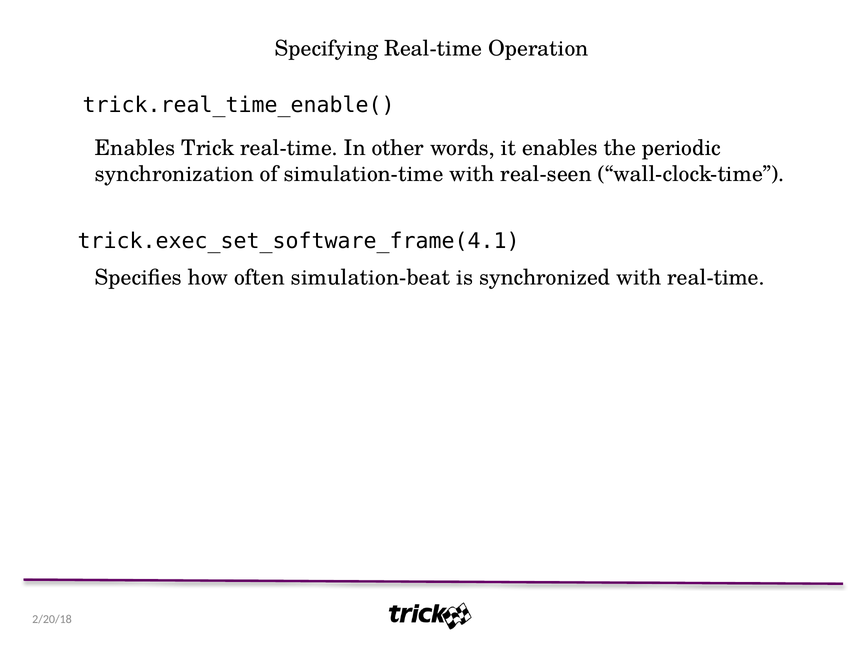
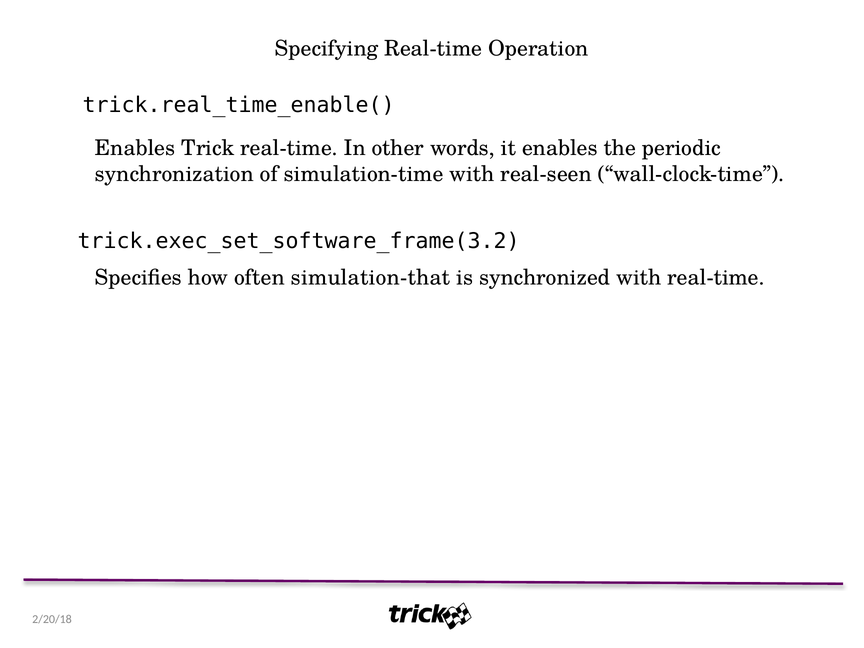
trick.exec_set_software_frame(4.1: trick.exec_set_software_frame(4.1 -> trick.exec_set_software_frame(3.2
simulation-beat: simulation-beat -> simulation-that
